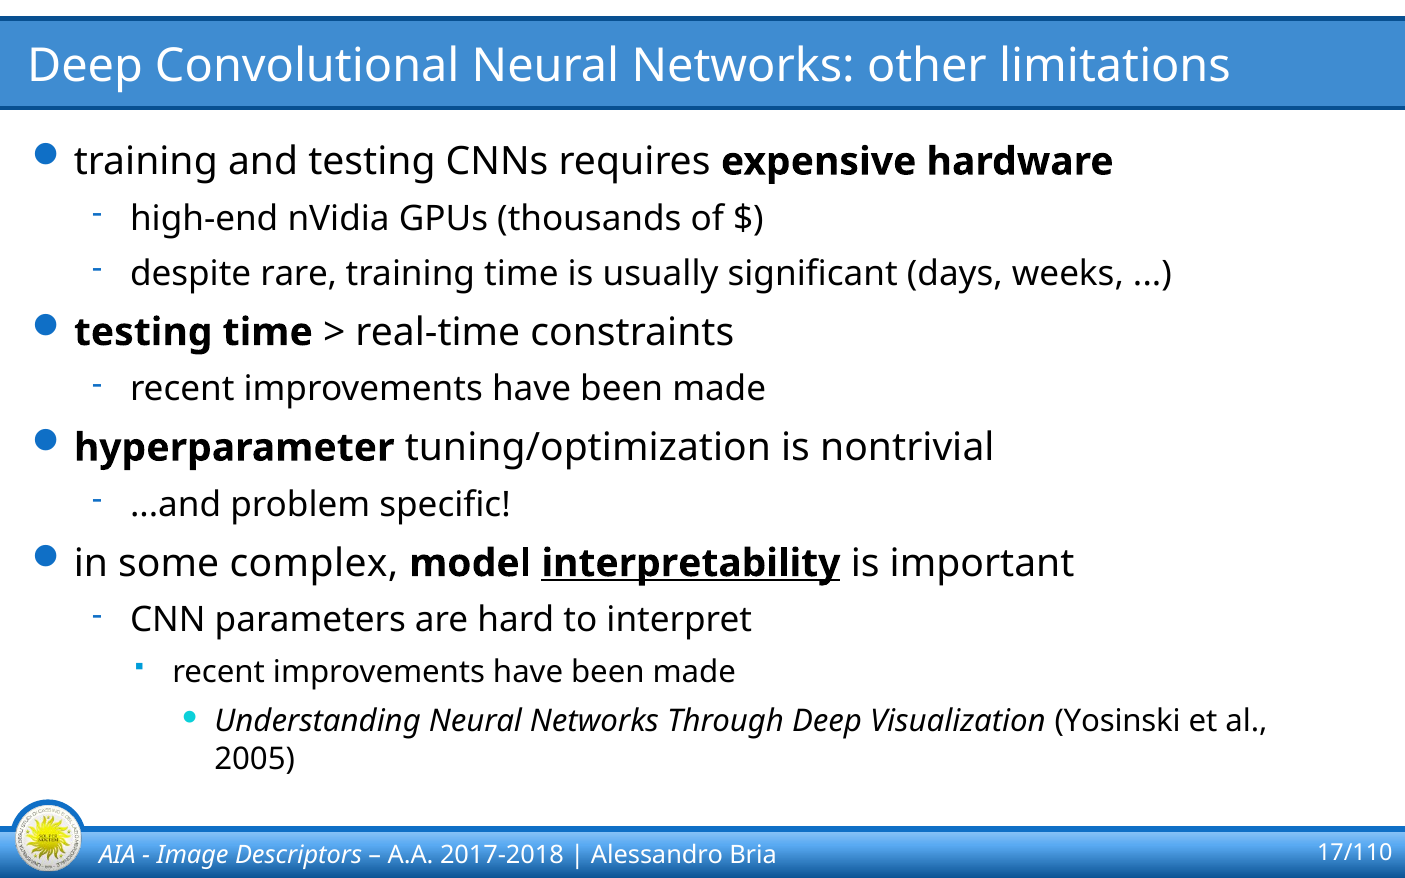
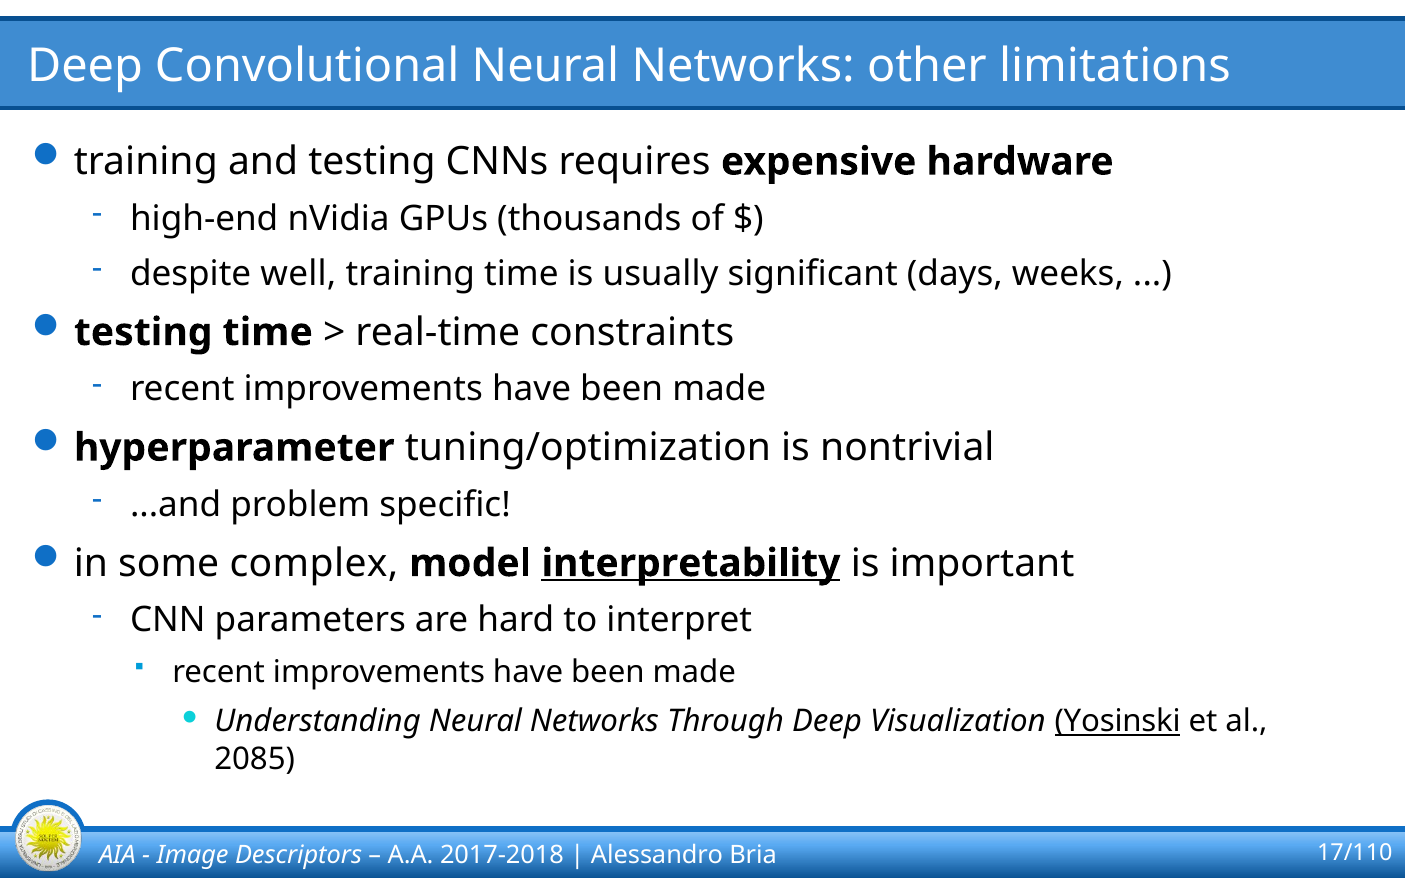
rare: rare -> well
Yosinski underline: none -> present
2005: 2005 -> 2085
